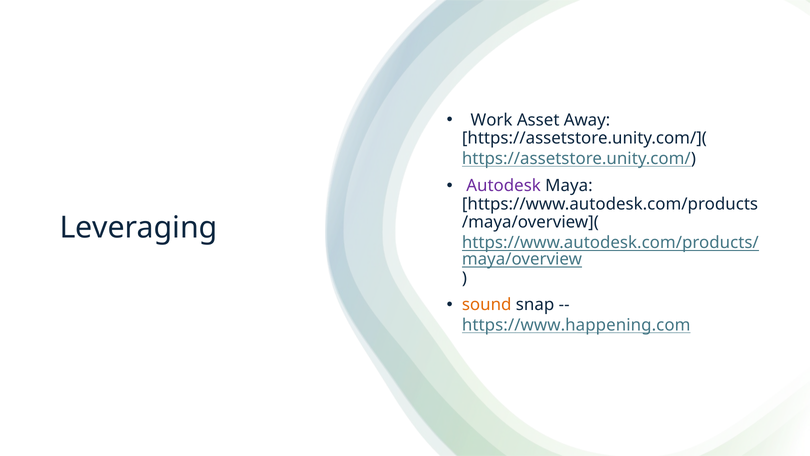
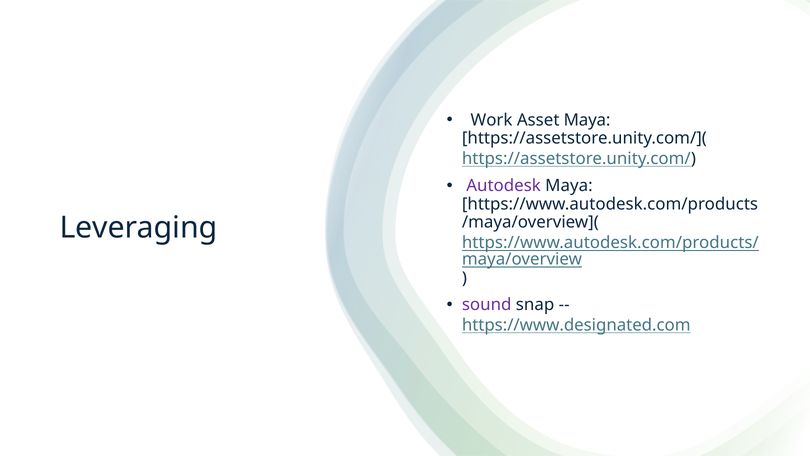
Asset Away: Away -> Maya
sound colour: orange -> purple
https://www.happening.com: https://www.happening.com -> https://www.designated.com
